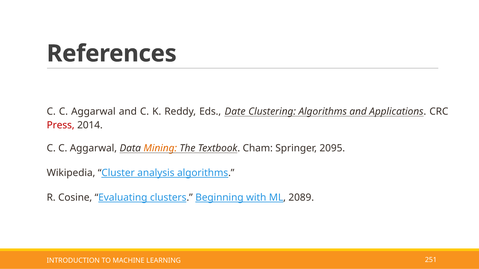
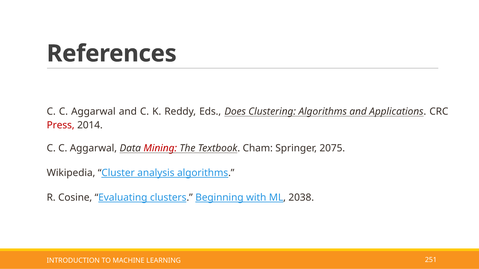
Date: Date -> Does
Mining colour: orange -> red
2095: 2095 -> 2075
2089: 2089 -> 2038
